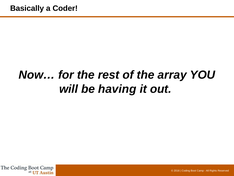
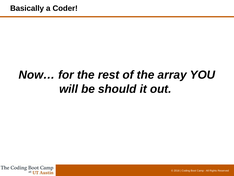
having: having -> should
